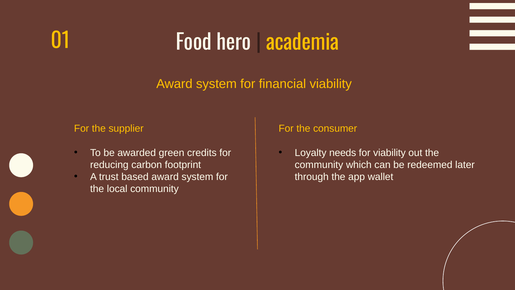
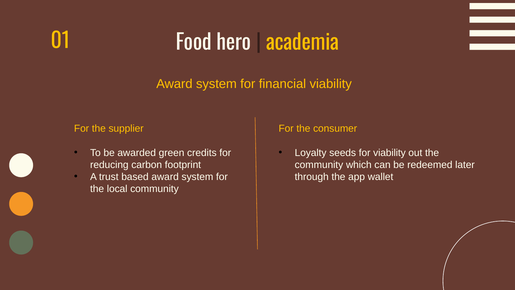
needs: needs -> seeds
